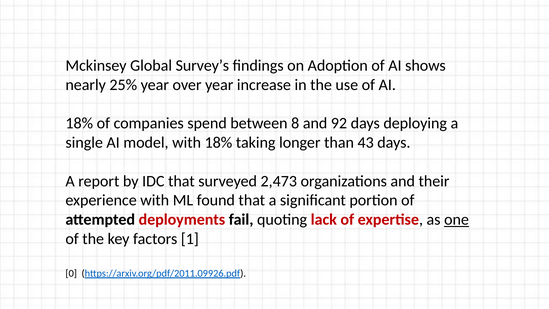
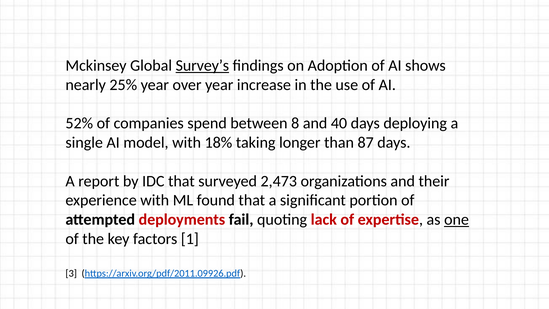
Survey’s underline: none -> present
18% at (79, 123): 18% -> 52%
92: 92 -> 40
43: 43 -> 87
0: 0 -> 3
